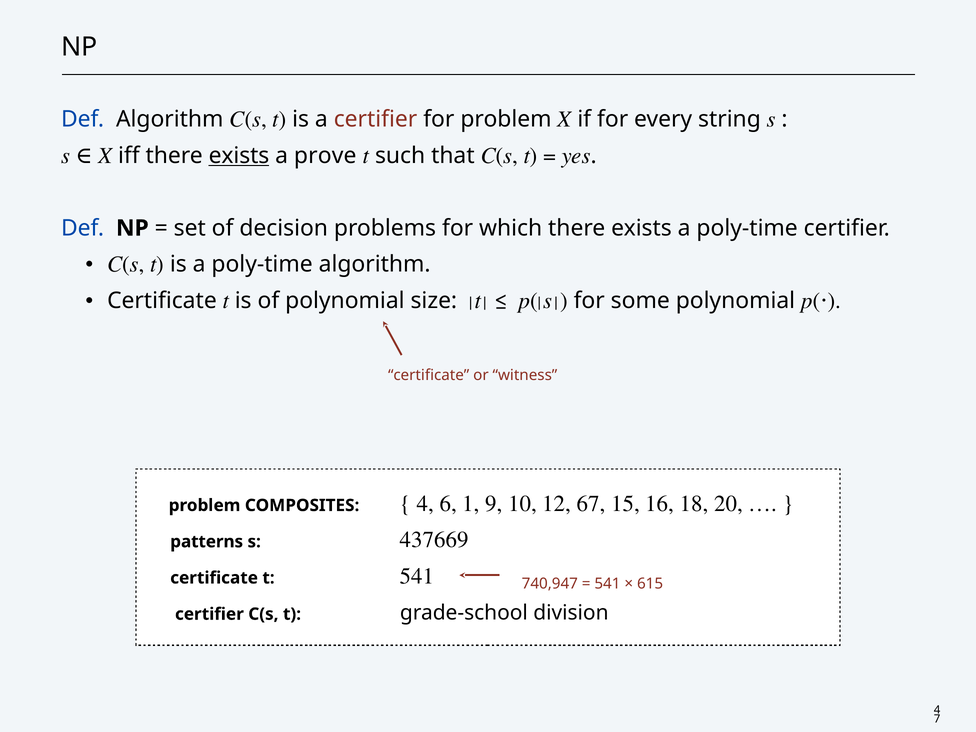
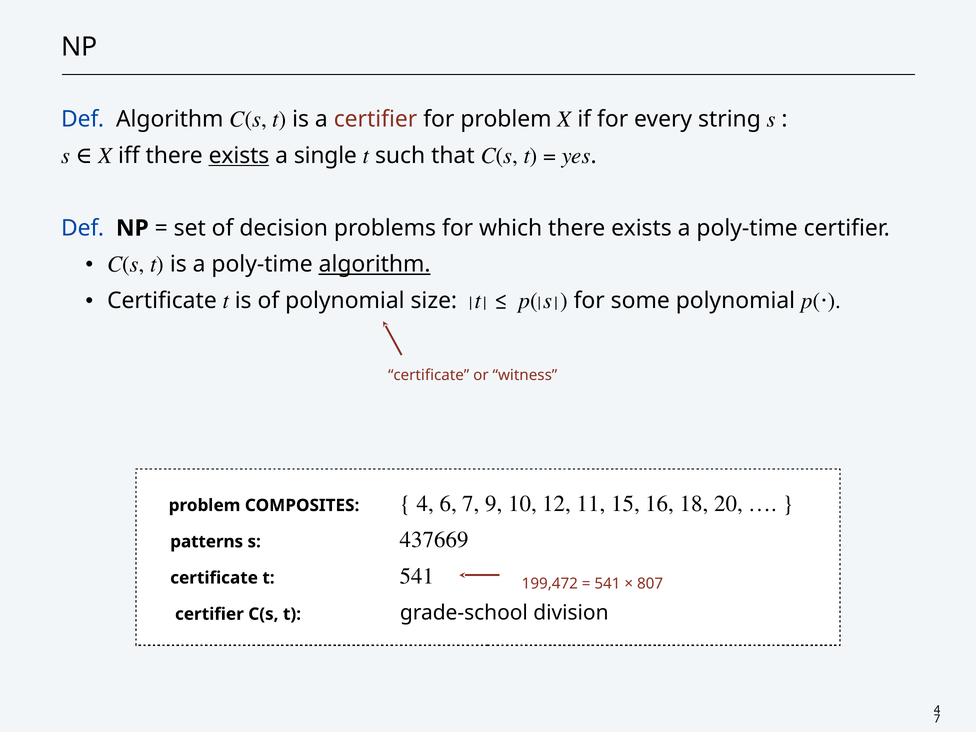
prove: prove -> single
algorithm at (375, 264) underline: none -> present
6 1: 1 -> 7
67: 67 -> 11
740,947: 740,947 -> 199,472
615: 615 -> 807
